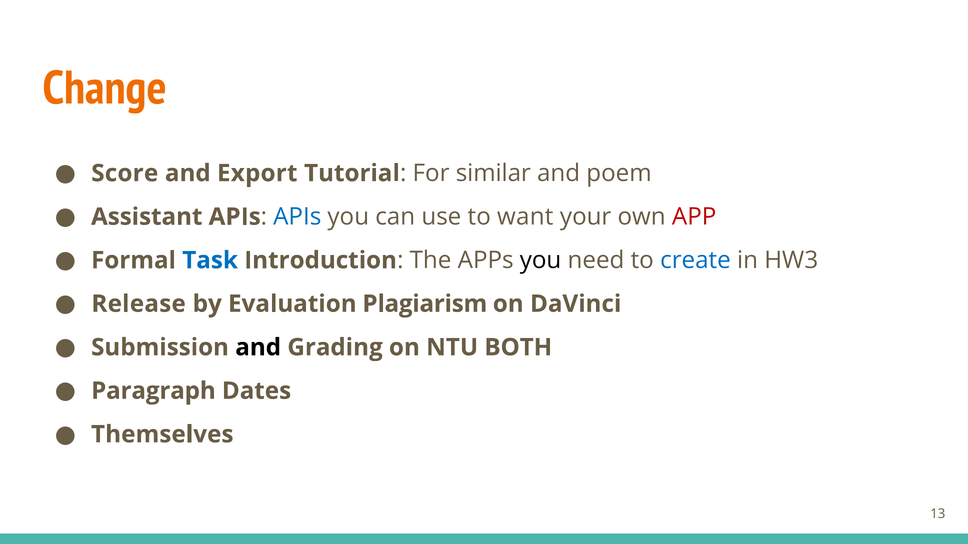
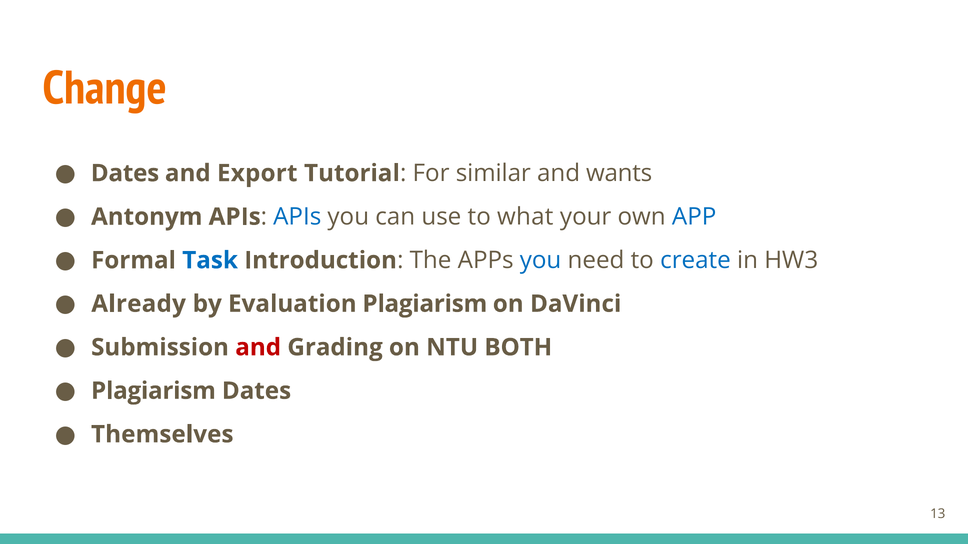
Score at (125, 173): Score -> Dates
poem: poem -> wants
Assistant: Assistant -> Antonym
want: want -> what
APP colour: red -> blue
you at (541, 261) colour: black -> blue
Release: Release -> Already
and at (258, 348) colour: black -> red
Paragraph at (153, 391): Paragraph -> Plagiarism
